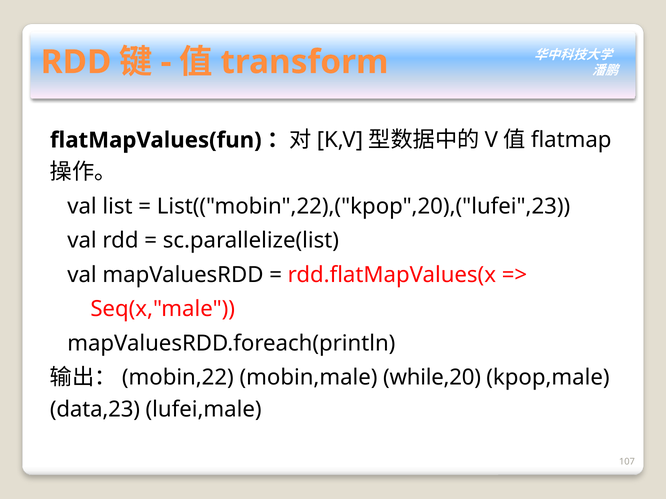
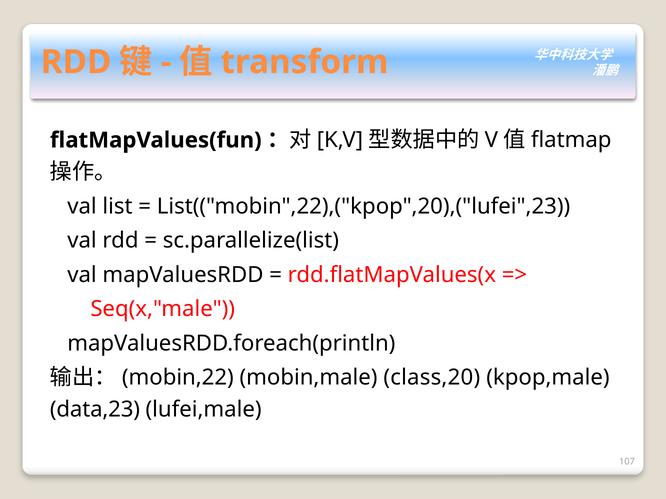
while,20: while,20 -> class,20
